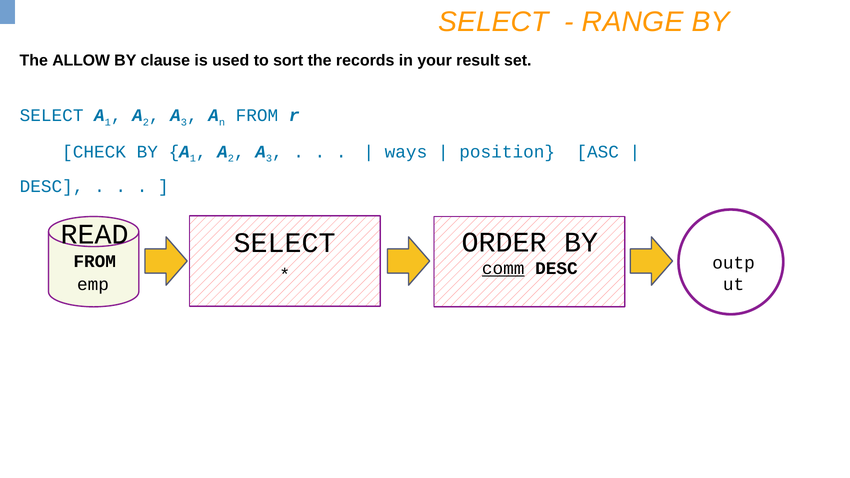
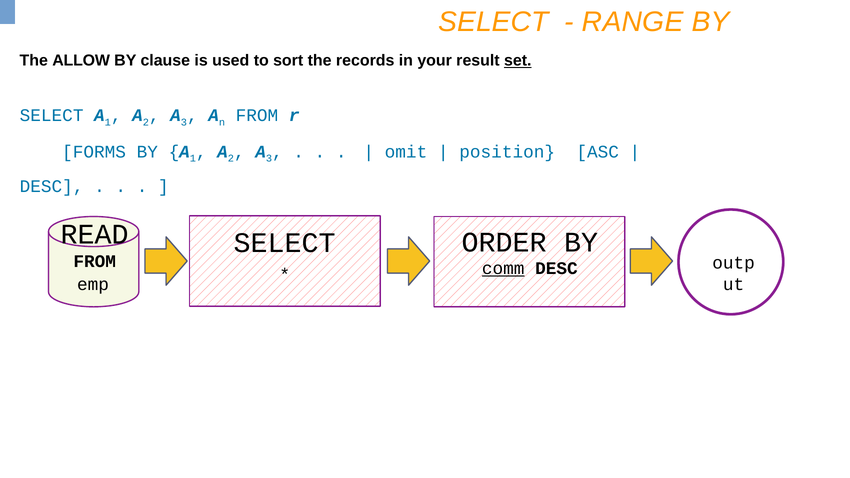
set underline: none -> present
CHECK: CHECK -> FORMS
ways: ways -> omit
